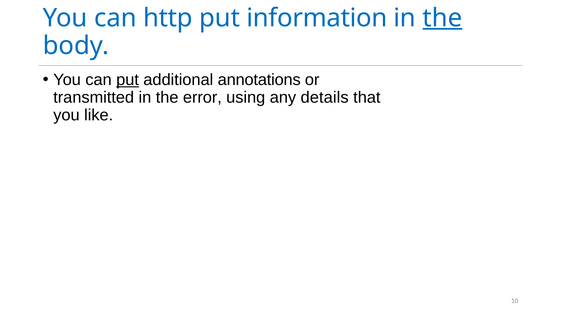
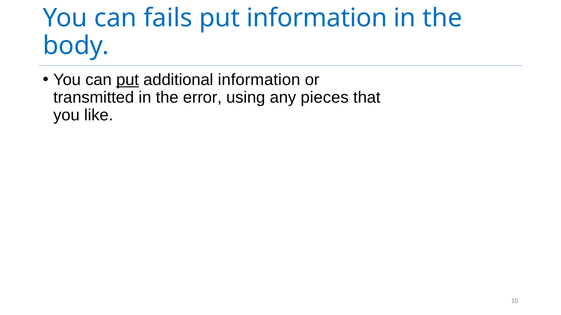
http: http -> fails
the at (442, 18) underline: present -> none
additional annotations: annotations -> information
details: details -> pieces
